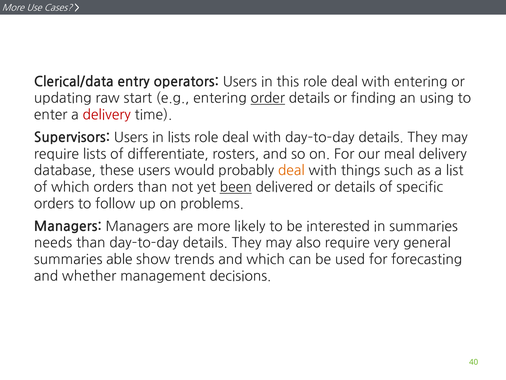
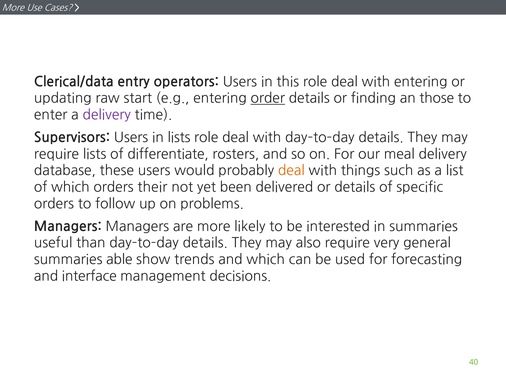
using: using -> those
delivery at (107, 115) colour: red -> purple
orders than: than -> their
been underline: present -> none
needs: needs -> useful
whether: whether -> interface
